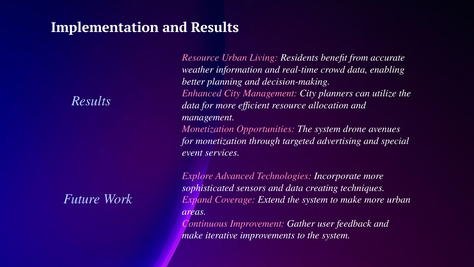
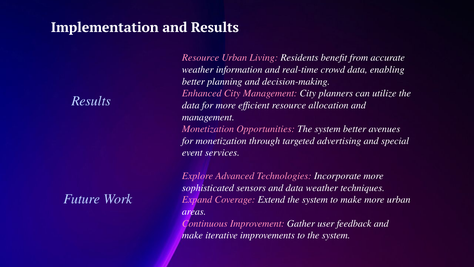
system drone: drone -> better
data creating: creating -> weather
